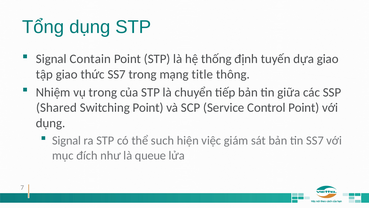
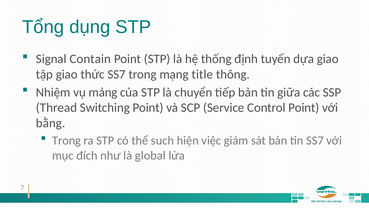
vụ trong: trong -> mảng
Shared: Shared -> Thread
dụng at (51, 123): dụng -> bằng
Signal at (67, 140): Signal -> Trong
queue: queue -> global
